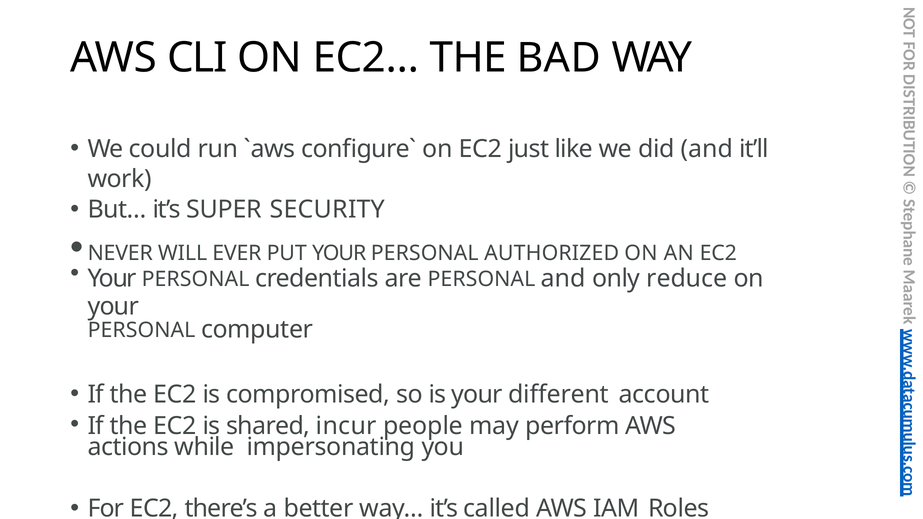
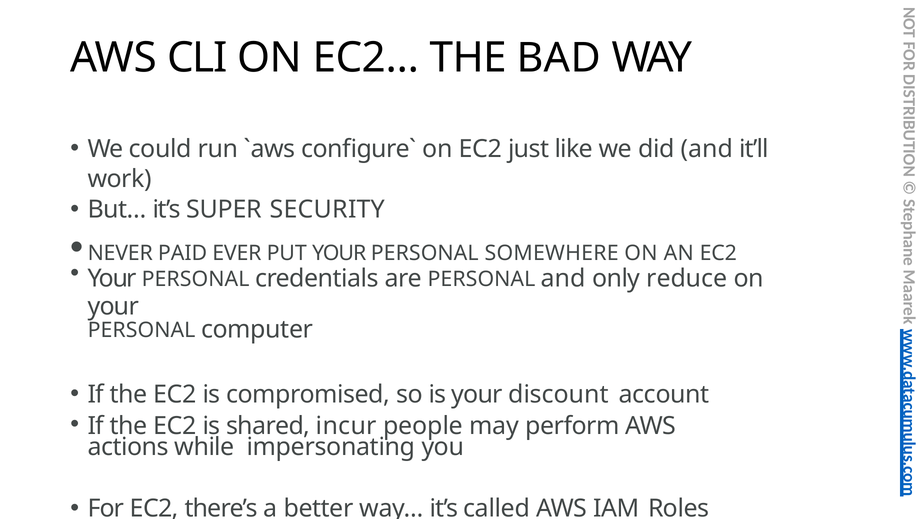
WILL: WILL -> PAID
AUTHORIZED: AUTHORIZED -> SOMEWHERE
different: different -> discount
